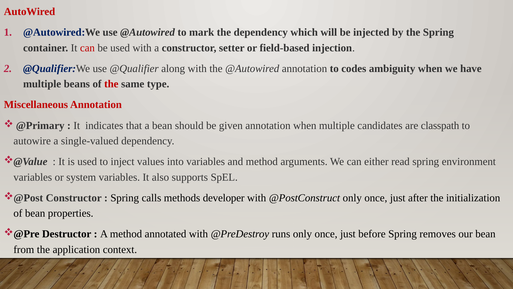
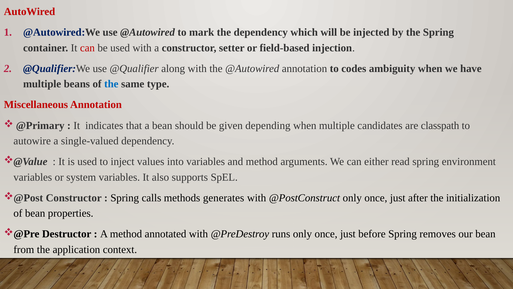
the at (111, 84) colour: red -> blue
given annotation: annotation -> depending
developer: developer -> generates
